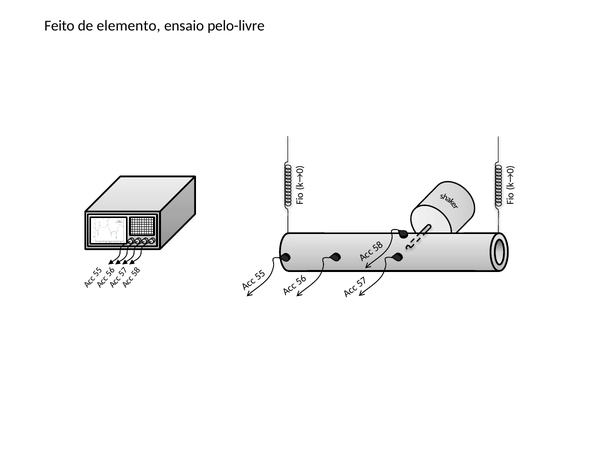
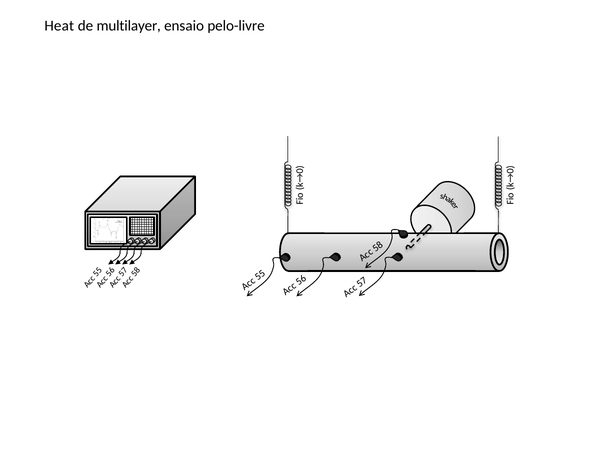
Feito: Feito -> Heat
elemento: elemento -> multilayer
